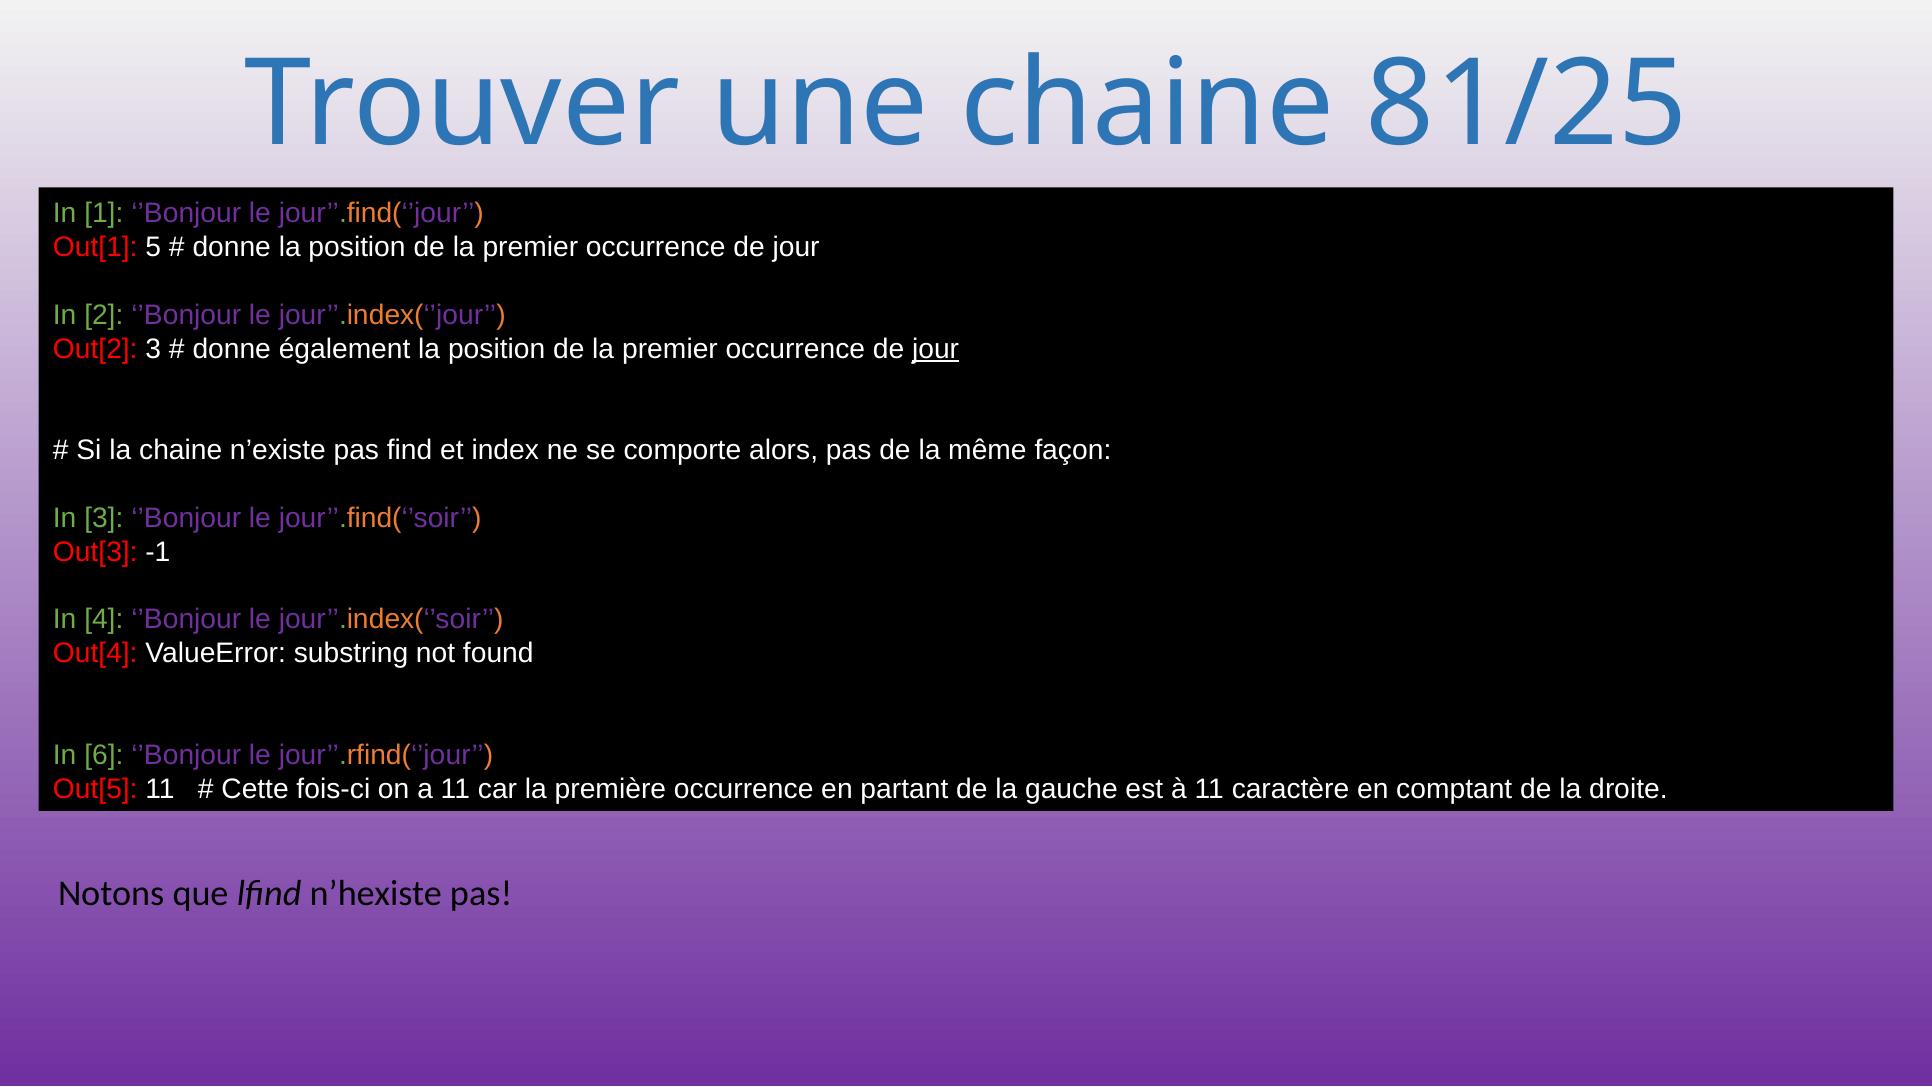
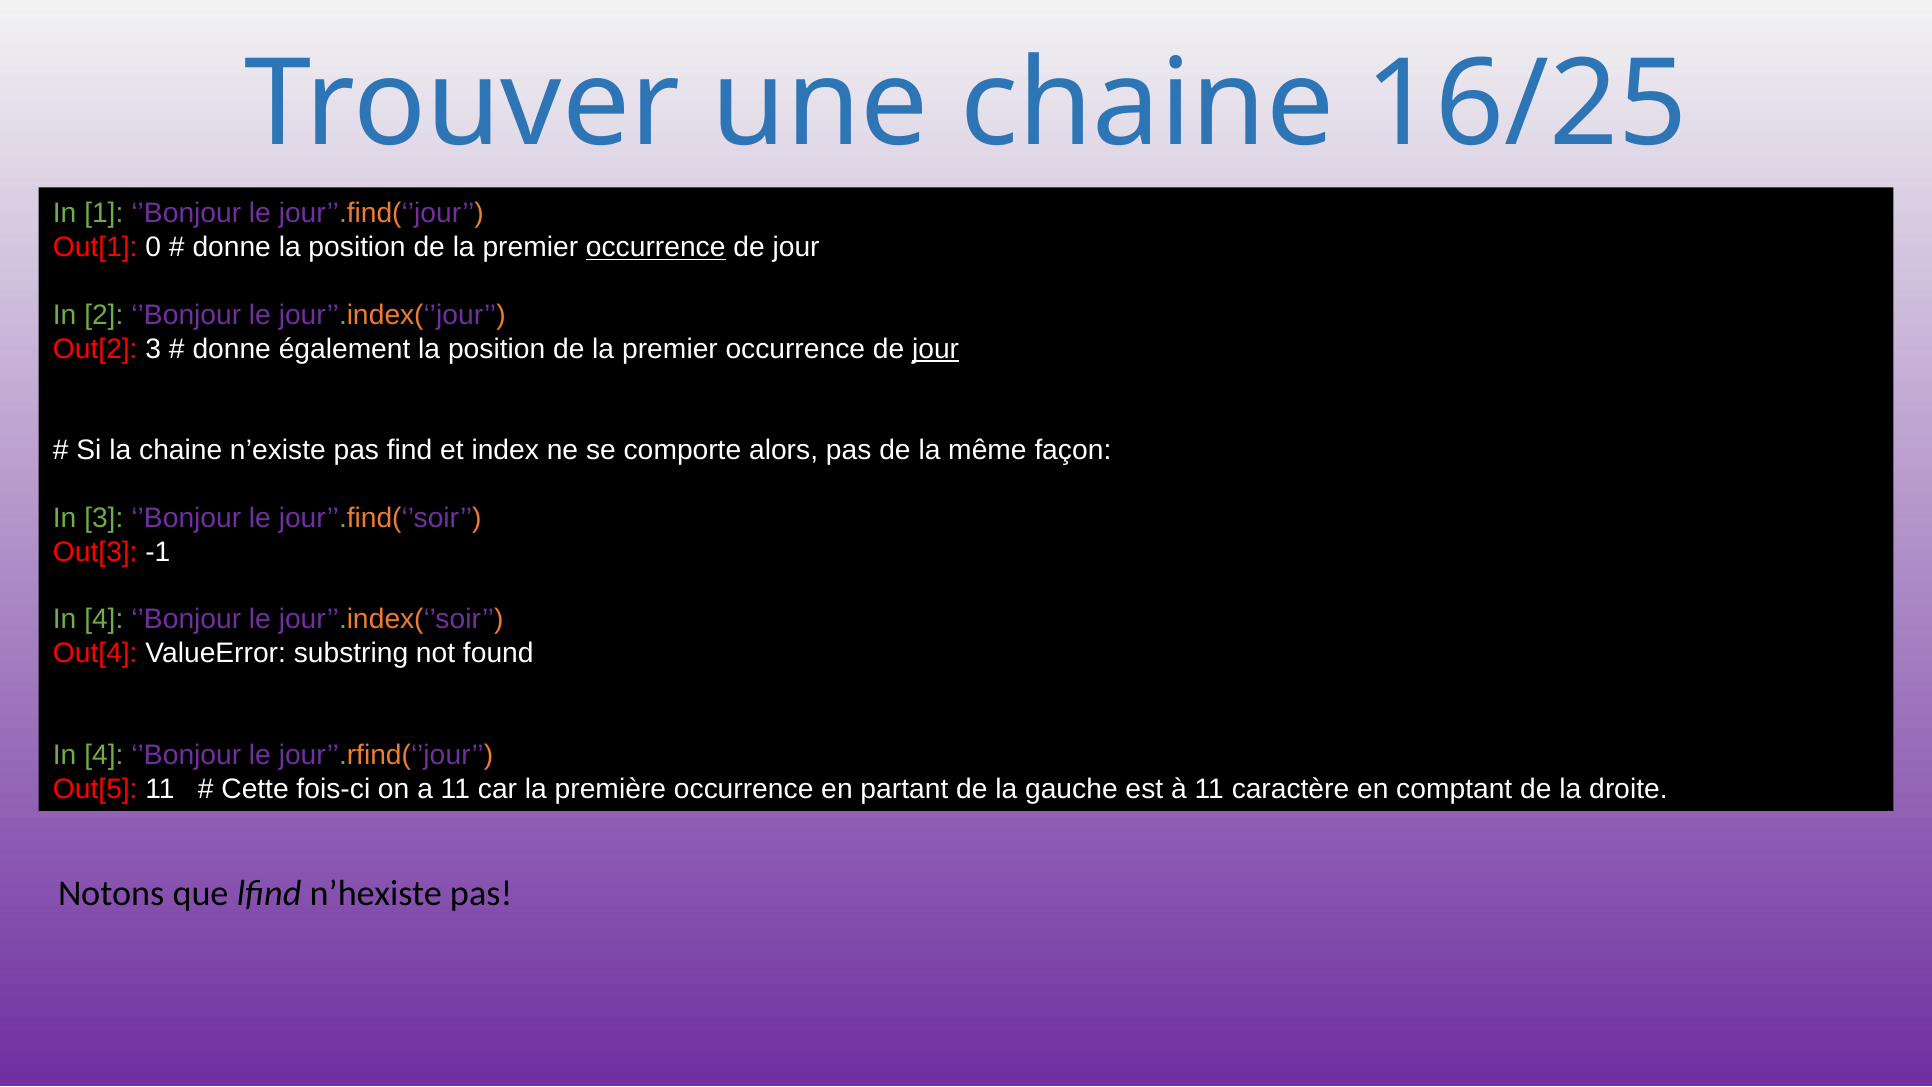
81/25: 81/25 -> 16/25
5: 5 -> 0
occurrence at (656, 247) underline: none -> present
6 at (104, 755): 6 -> 4
